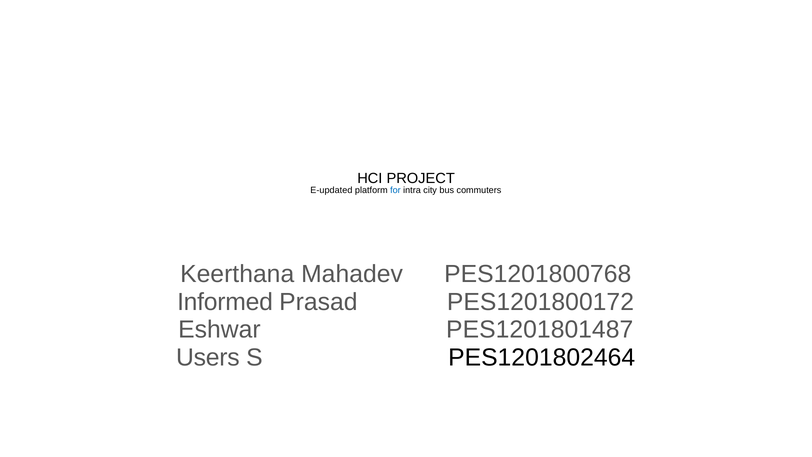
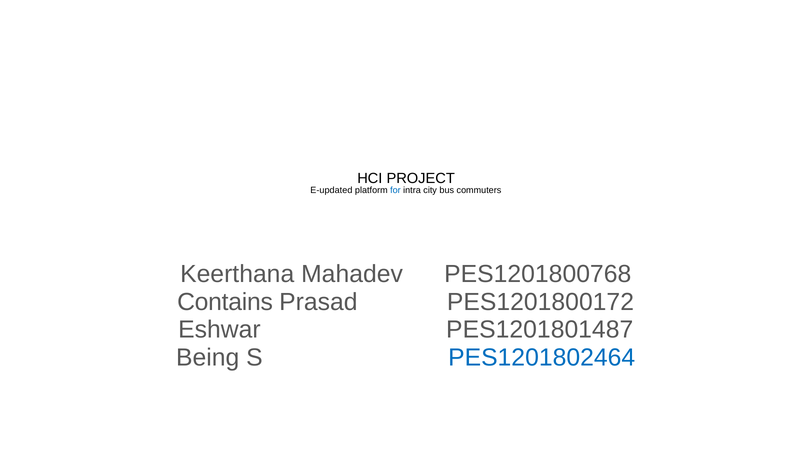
Informed: Informed -> Contains
Users: Users -> Being
PES1201802464 colour: black -> blue
